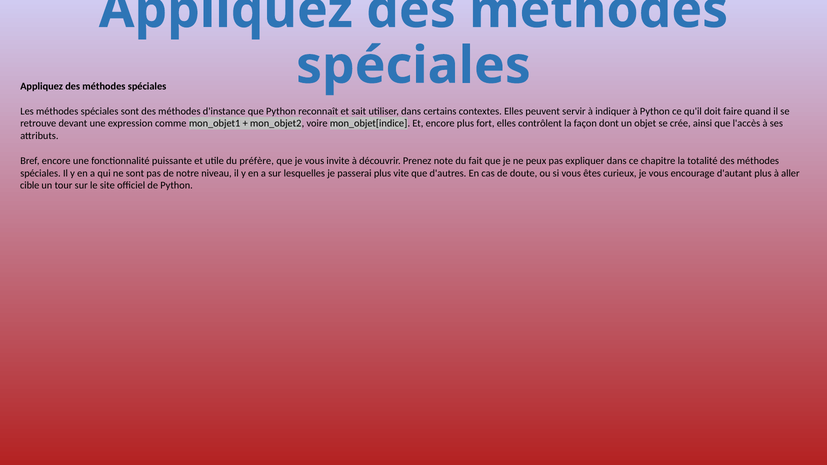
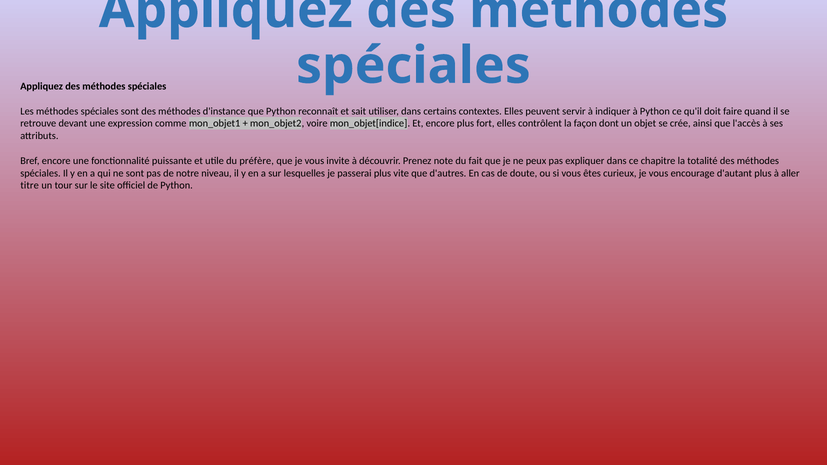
cible: cible -> titre
